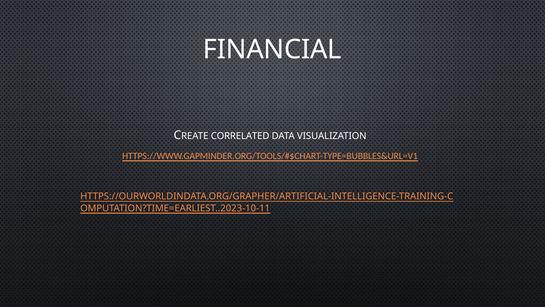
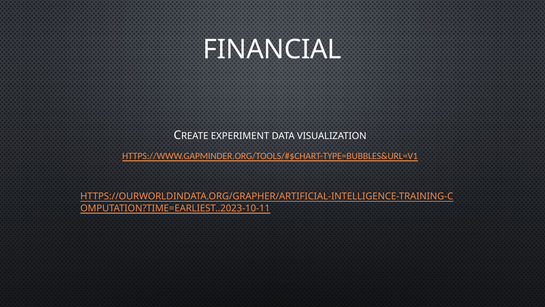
CORRELATED: CORRELATED -> EXPERIMENT
